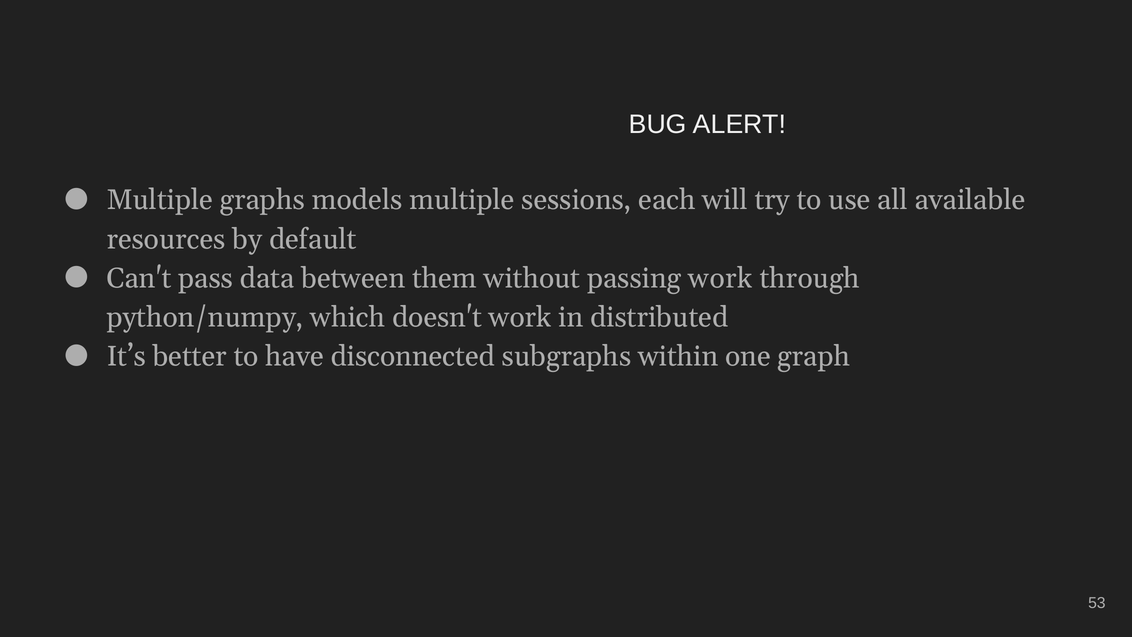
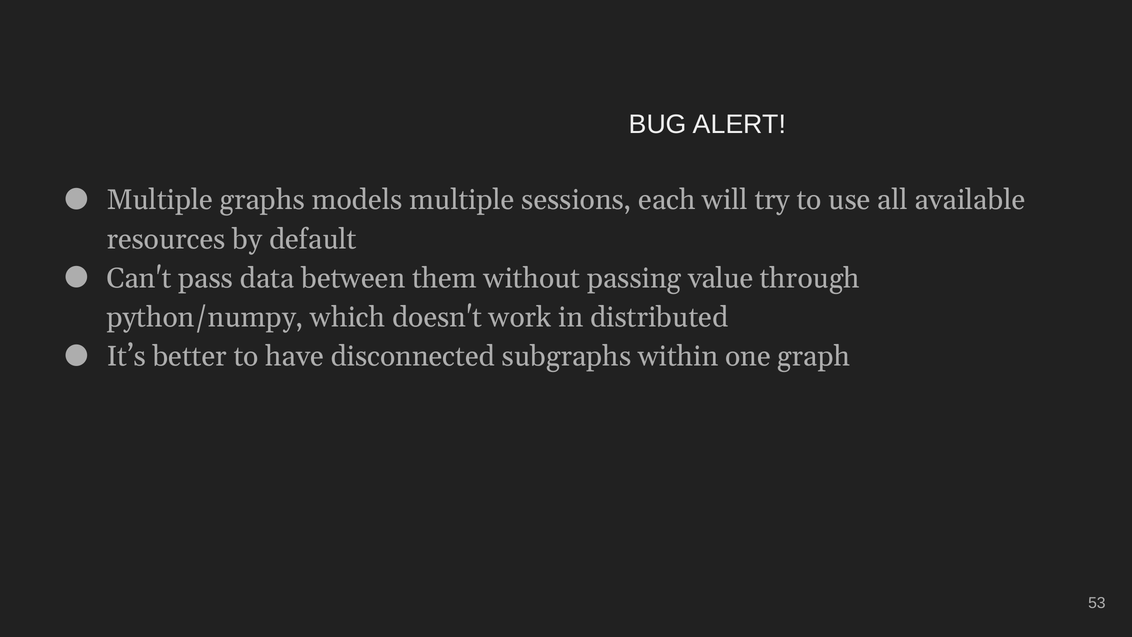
passing work: work -> value
